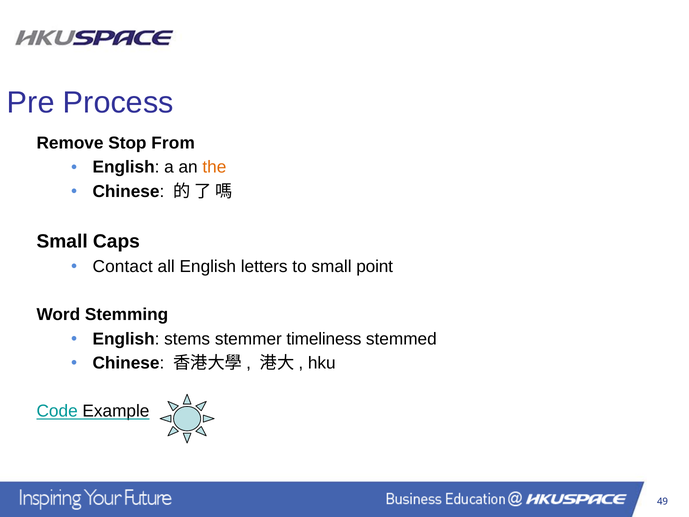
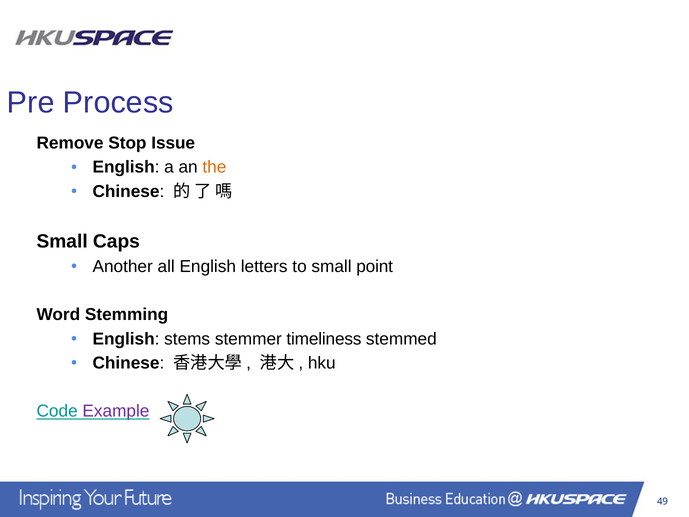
From: From -> Issue
Contact: Contact -> Another
Example colour: black -> purple
